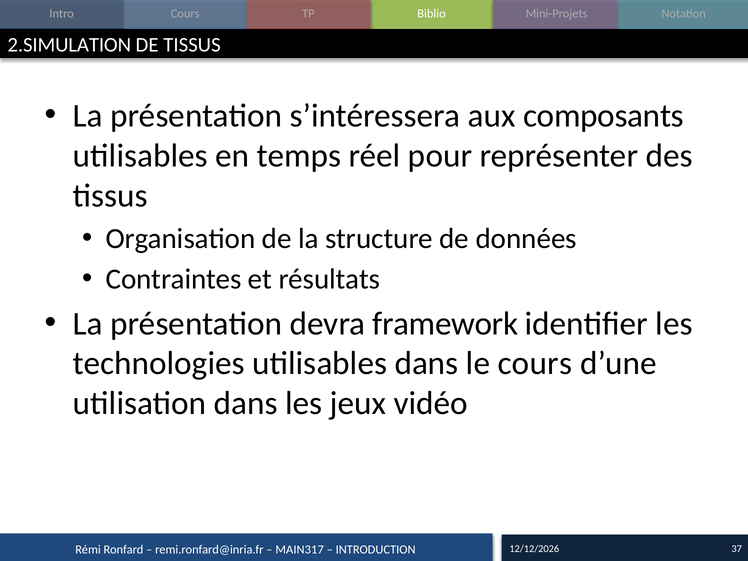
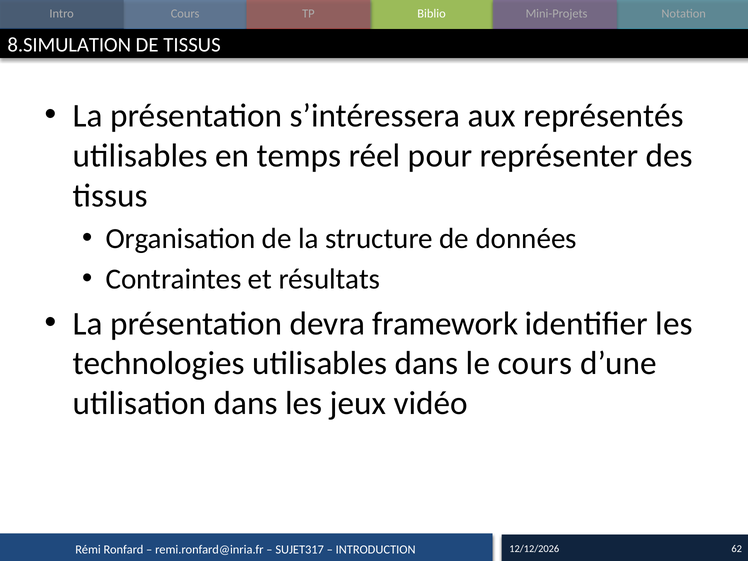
2.SIMULATION: 2.SIMULATION -> 8.SIMULATION
composants: composants -> représentés
MAIN317: MAIN317 -> SUJET317
37: 37 -> 62
